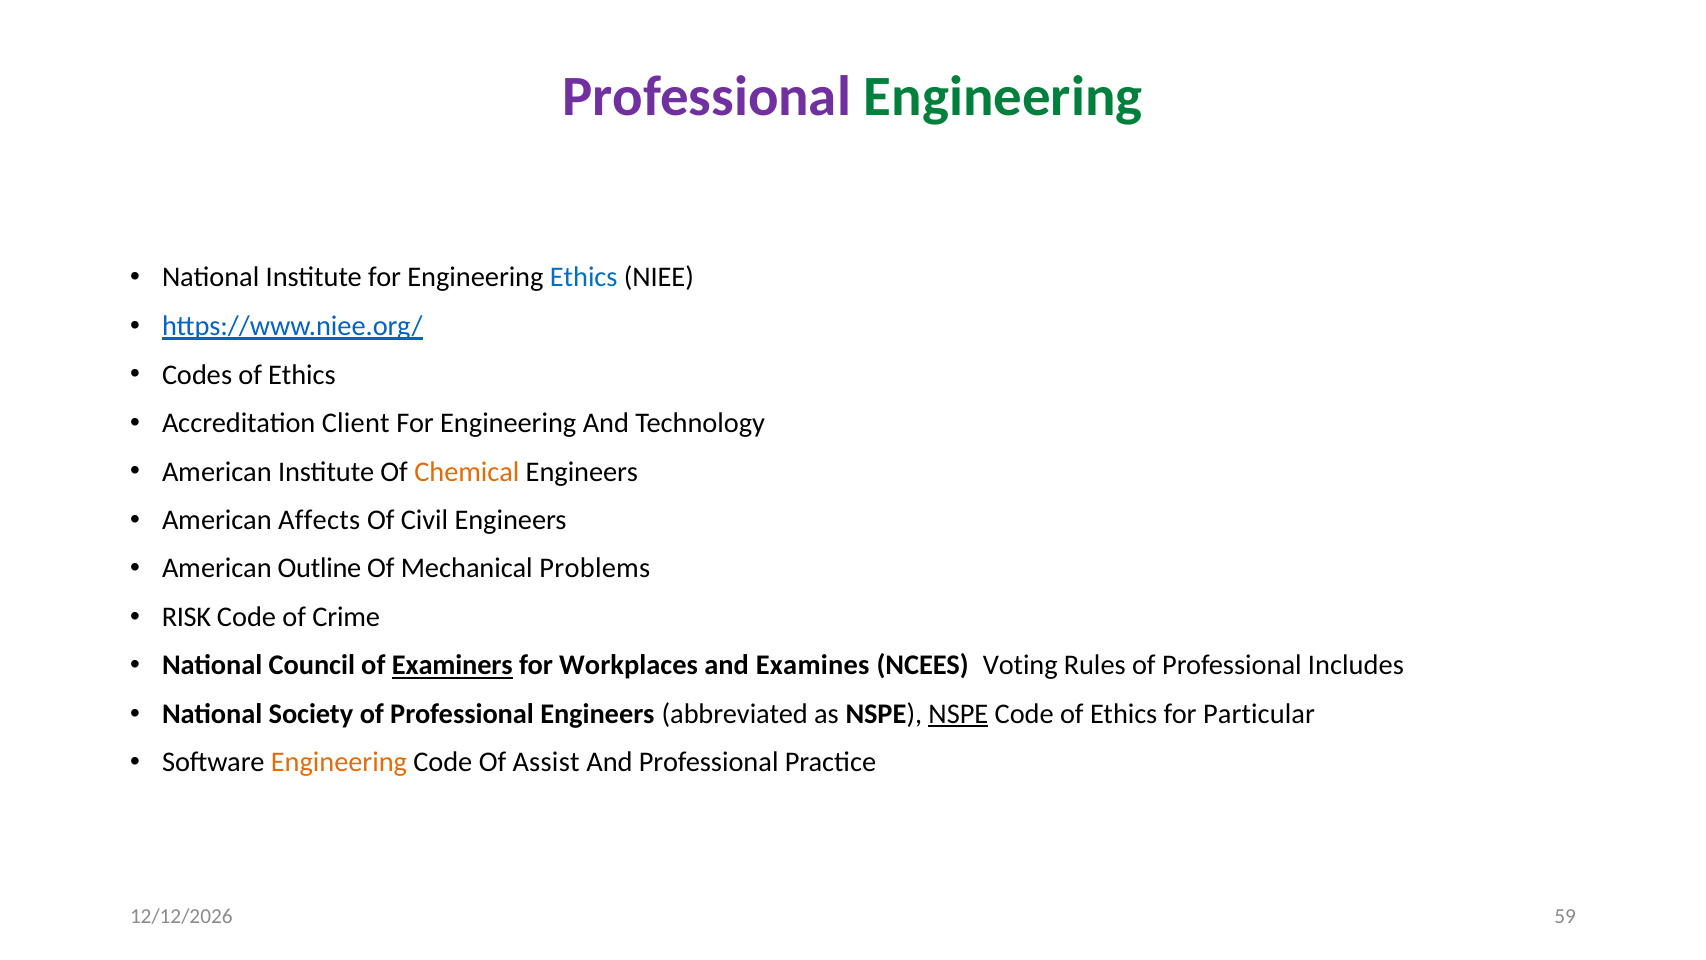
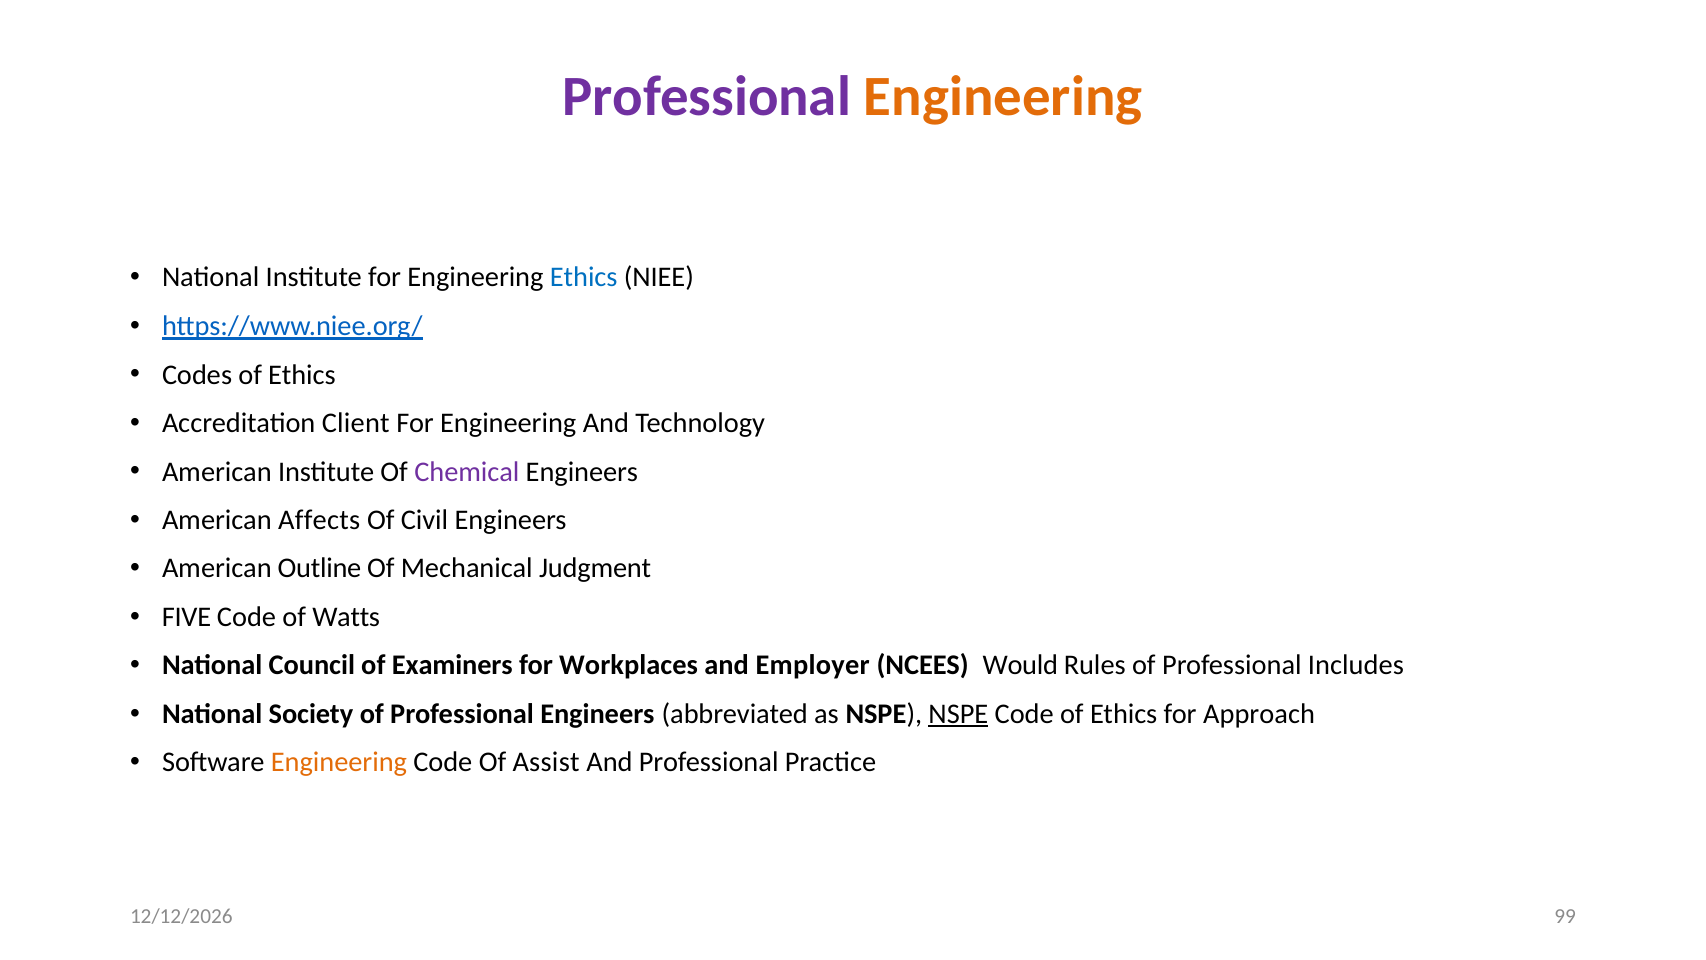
Engineering at (1003, 97) colour: green -> orange
Chemical colour: orange -> purple
Problems: Problems -> Judgment
RISK: RISK -> FIVE
Crime: Crime -> Watts
Examiners underline: present -> none
Examines: Examines -> Employer
Voting: Voting -> Would
Particular: Particular -> Approach
59: 59 -> 99
